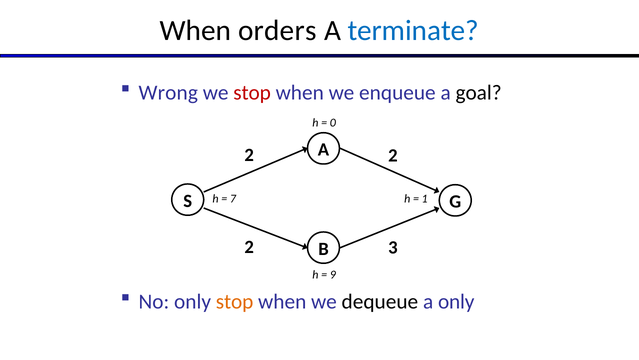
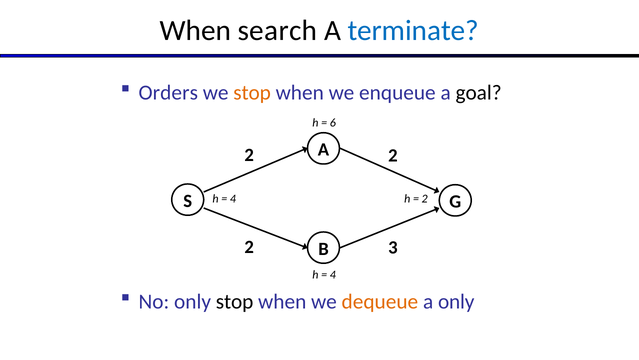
orders: orders -> search
Wrong: Wrong -> Orders
stop at (252, 93) colour: red -> orange
0: 0 -> 6
7 at (233, 199): 7 -> 4
1 at (425, 199): 1 -> 2
9 at (333, 275): 9 -> 4
stop at (235, 301) colour: orange -> black
dequeue colour: black -> orange
